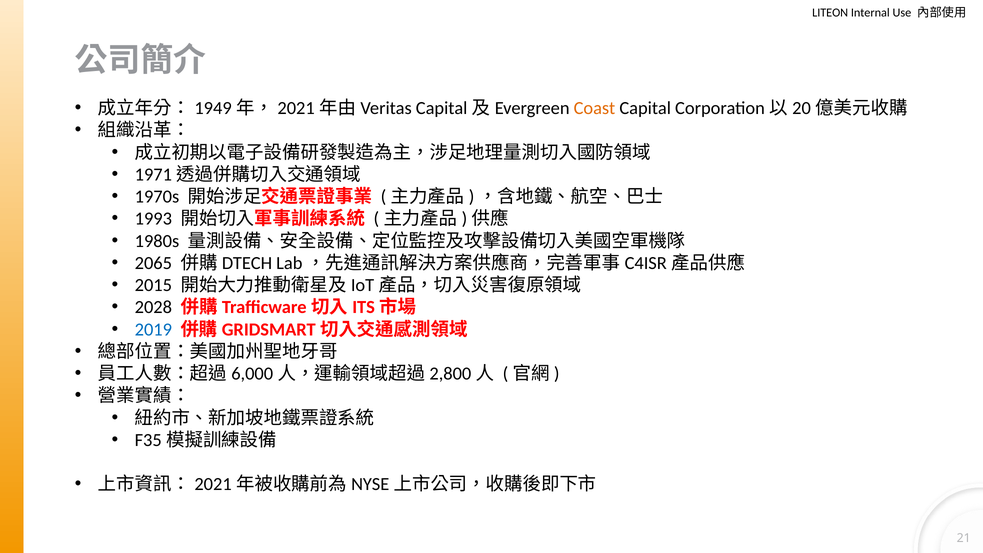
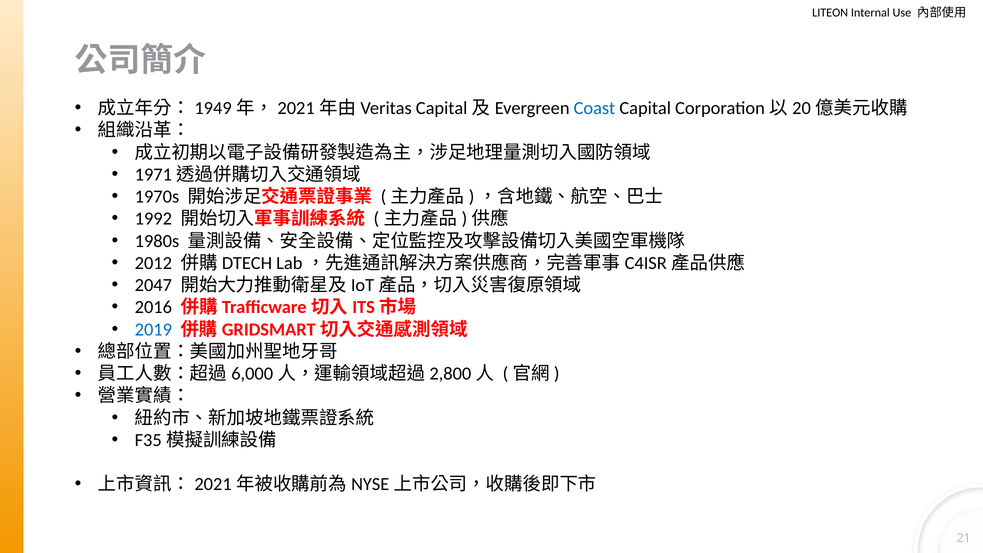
Coast colour: orange -> blue
1993: 1993 -> 1992
2065: 2065 -> 2012
2015: 2015 -> 2047
2028: 2028 -> 2016
